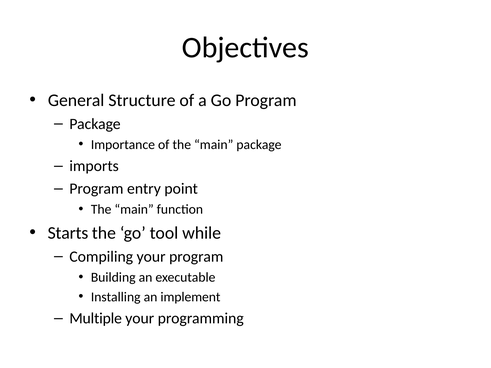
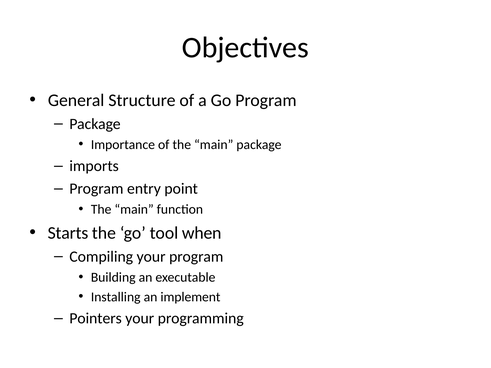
while: while -> when
Multiple: Multiple -> Pointers
